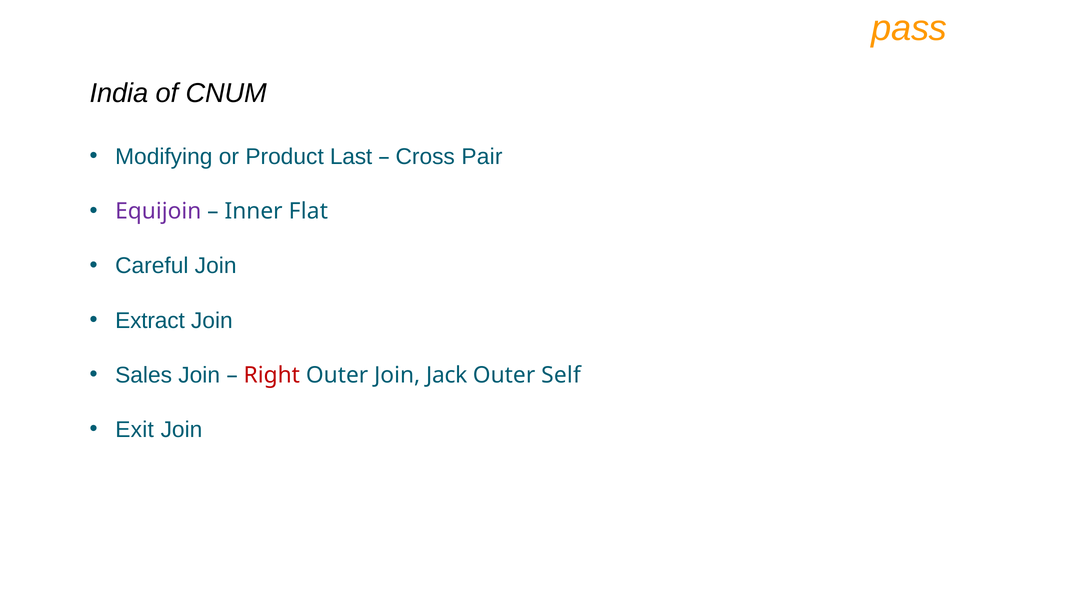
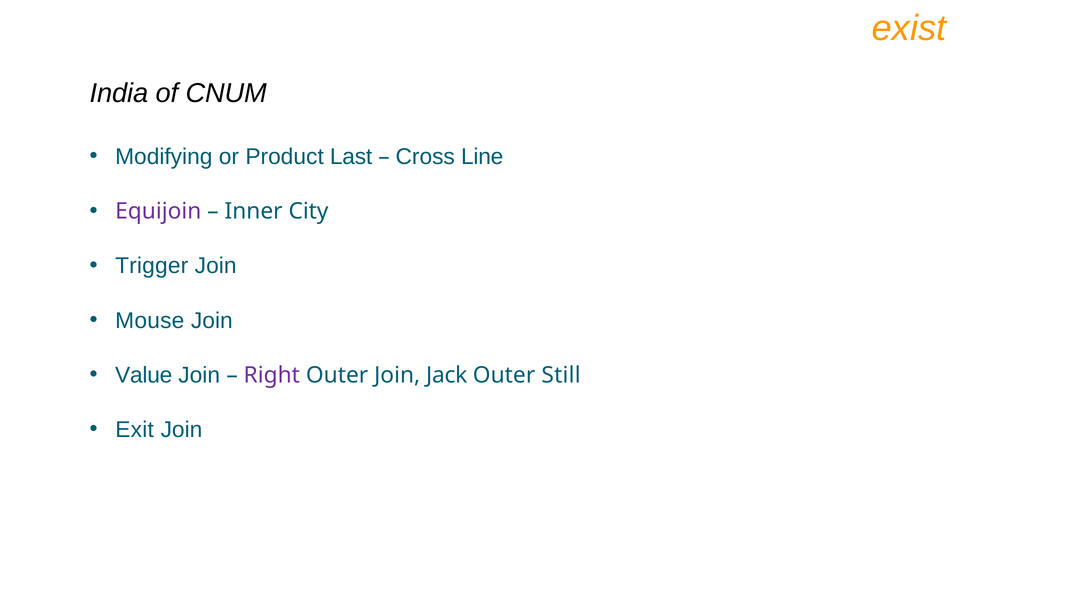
pass: pass -> exist
Pair: Pair -> Line
Flat: Flat -> City
Careful: Careful -> Trigger
Extract: Extract -> Mouse
Sales: Sales -> Value
Right colour: red -> purple
Self: Self -> Still
